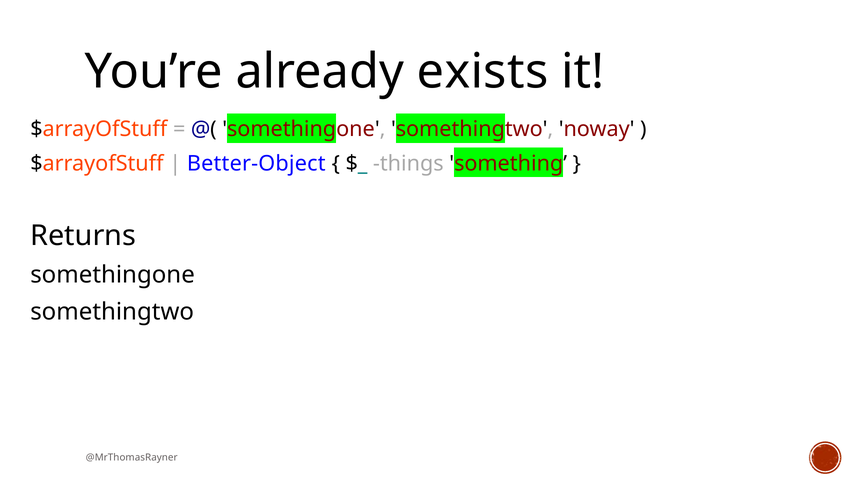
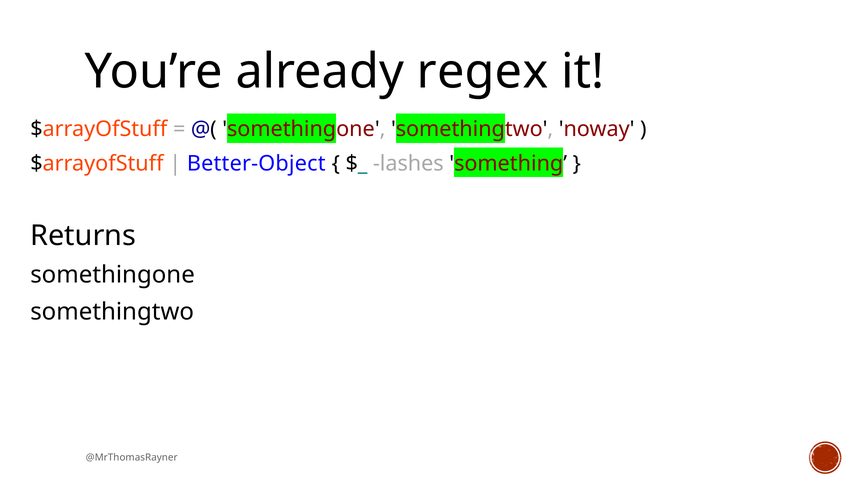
exists: exists -> regex
things: things -> lashes
